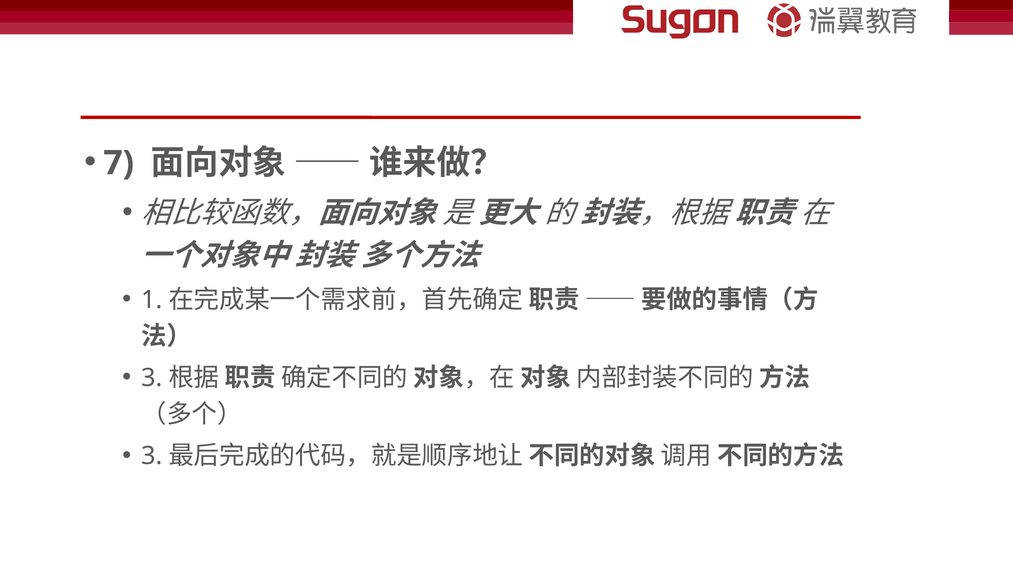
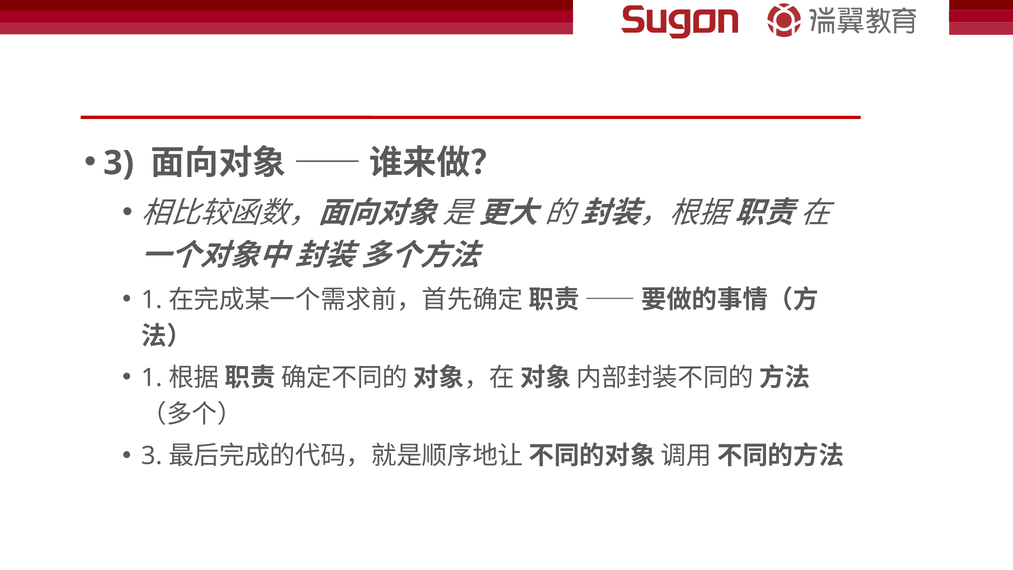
7 at (119, 163): 7 -> 3
3 at (152, 378): 3 -> 1
